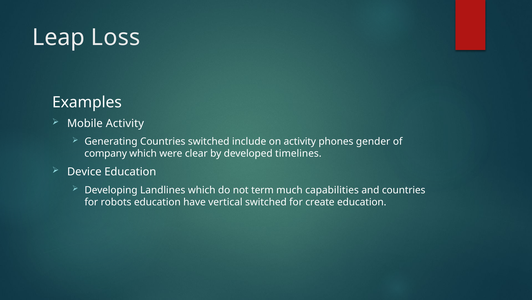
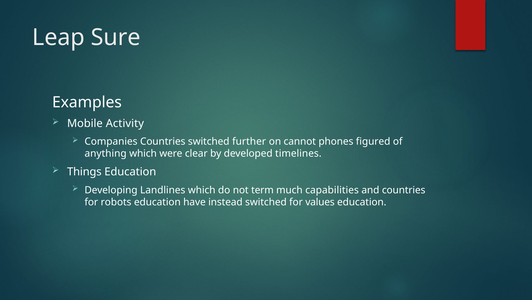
Loss: Loss -> Sure
Generating: Generating -> Companies
include: include -> further
on activity: activity -> cannot
gender: gender -> figured
company: company -> anything
Device: Device -> Things
vertical: vertical -> instead
create: create -> values
